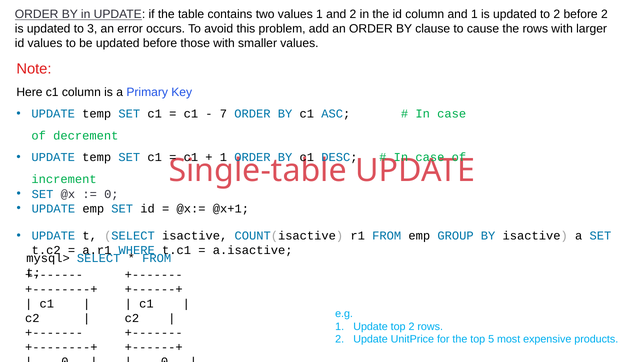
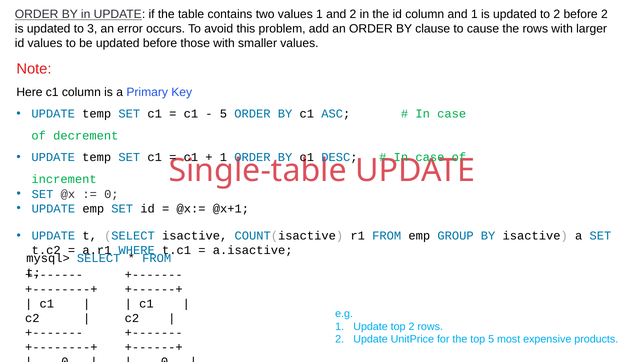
7 at (223, 114): 7 -> 5
